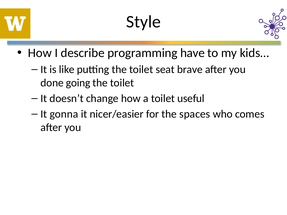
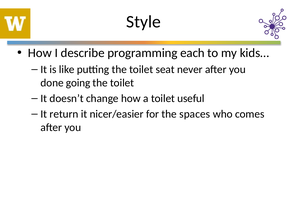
have: have -> each
brave: brave -> never
gonna: gonna -> return
